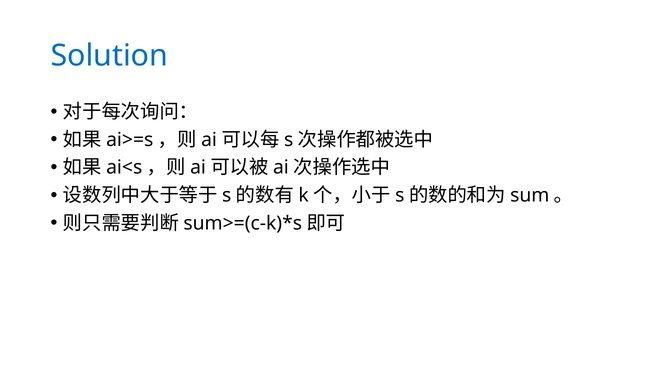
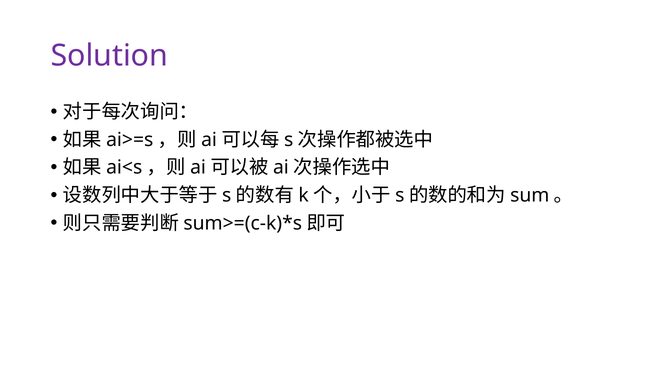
Solution colour: blue -> purple
